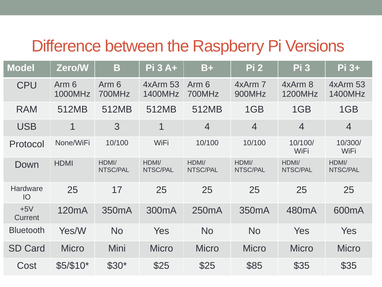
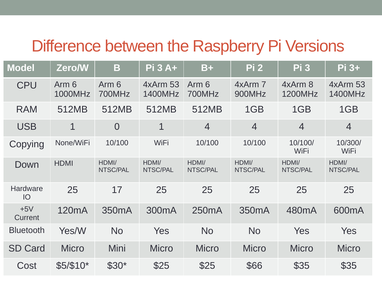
1 3: 3 -> 0
Protocol: Protocol -> Copying
$85: $85 -> $66
